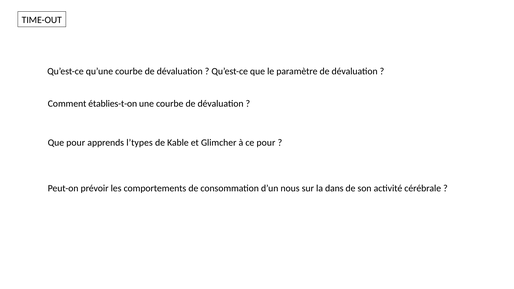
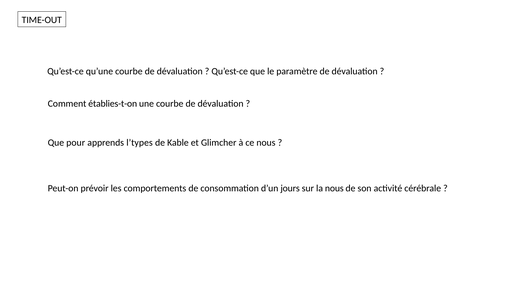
ce pour: pour -> nous
nous: nous -> jours
la dans: dans -> nous
